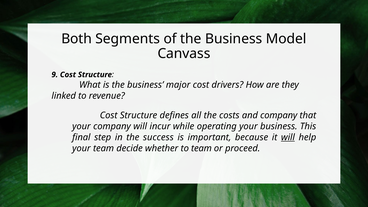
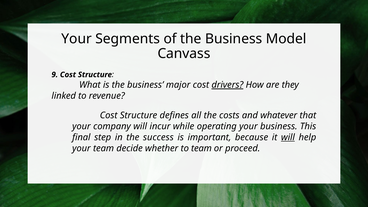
Both at (77, 39): Both -> Your
drivers underline: none -> present
and company: company -> whatever
